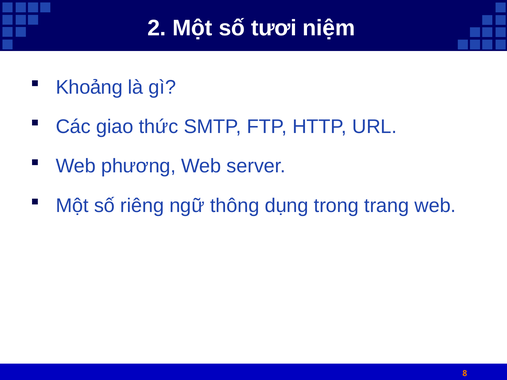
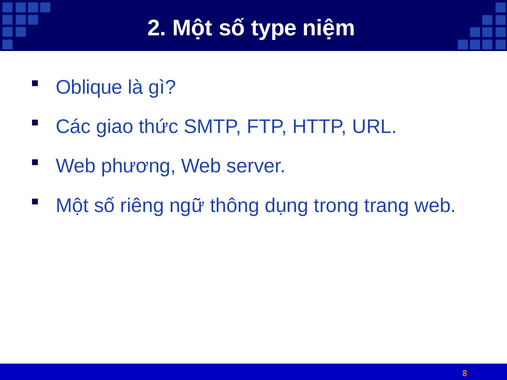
tươi: tươi -> type
Khoảng: Khoảng -> Oblique
